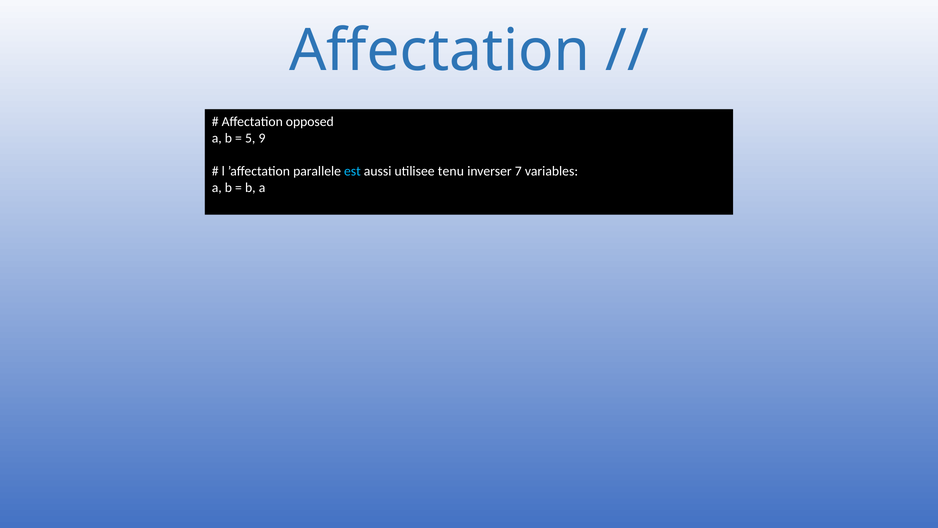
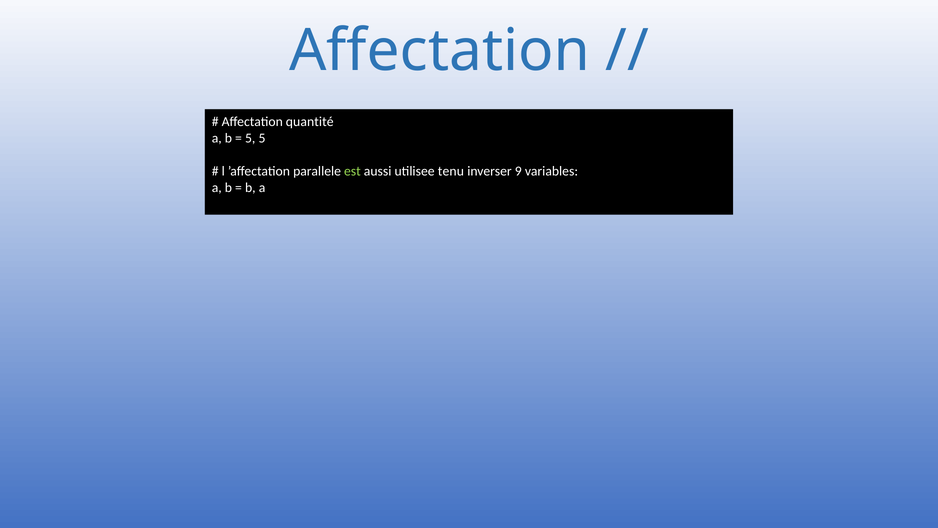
opposed: opposed -> quantité
5 9: 9 -> 5
est colour: light blue -> light green
7: 7 -> 9
